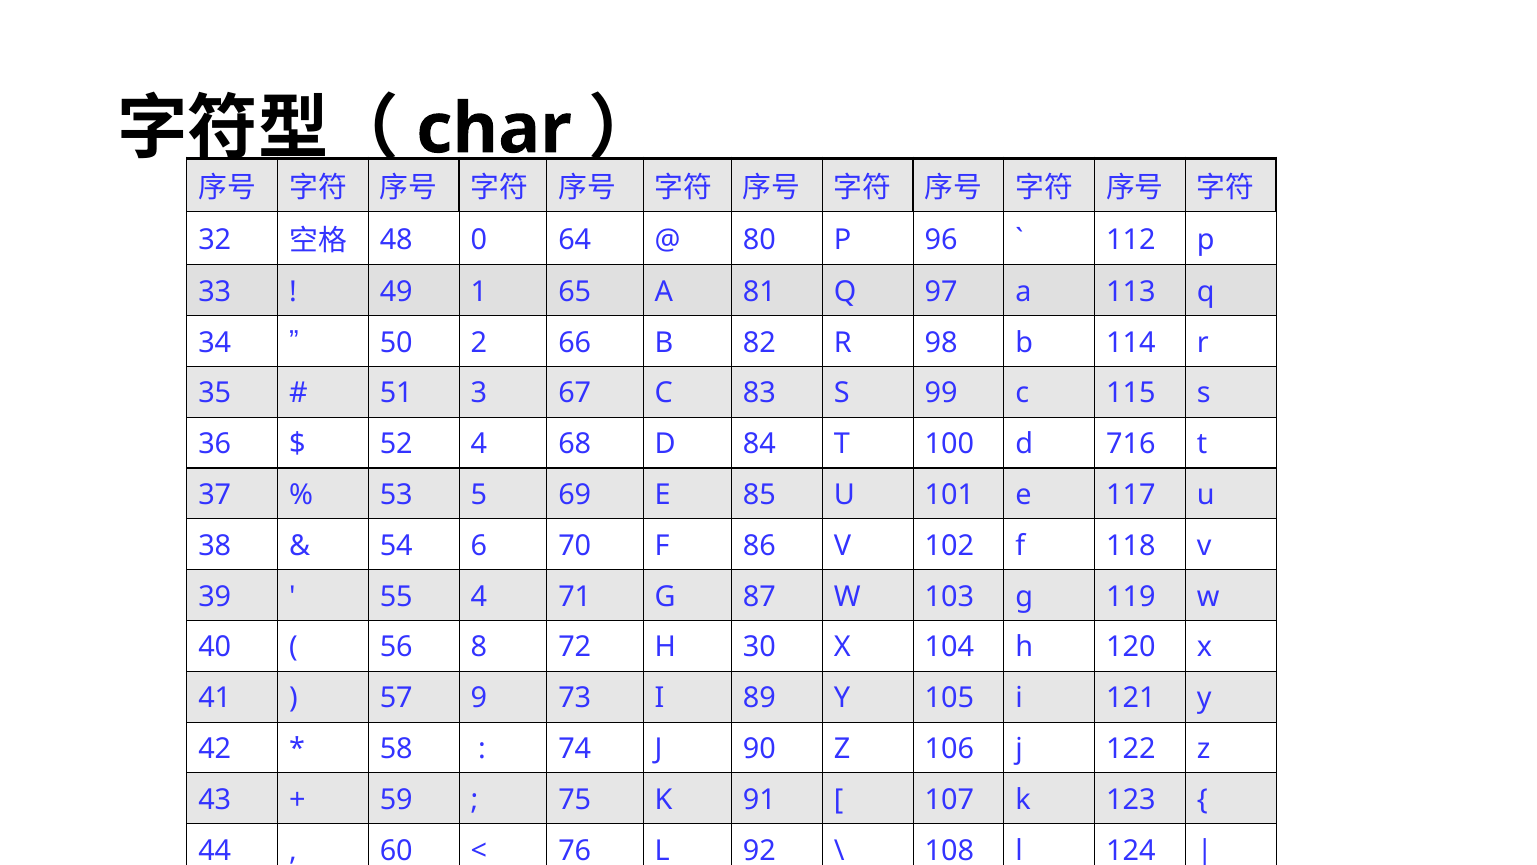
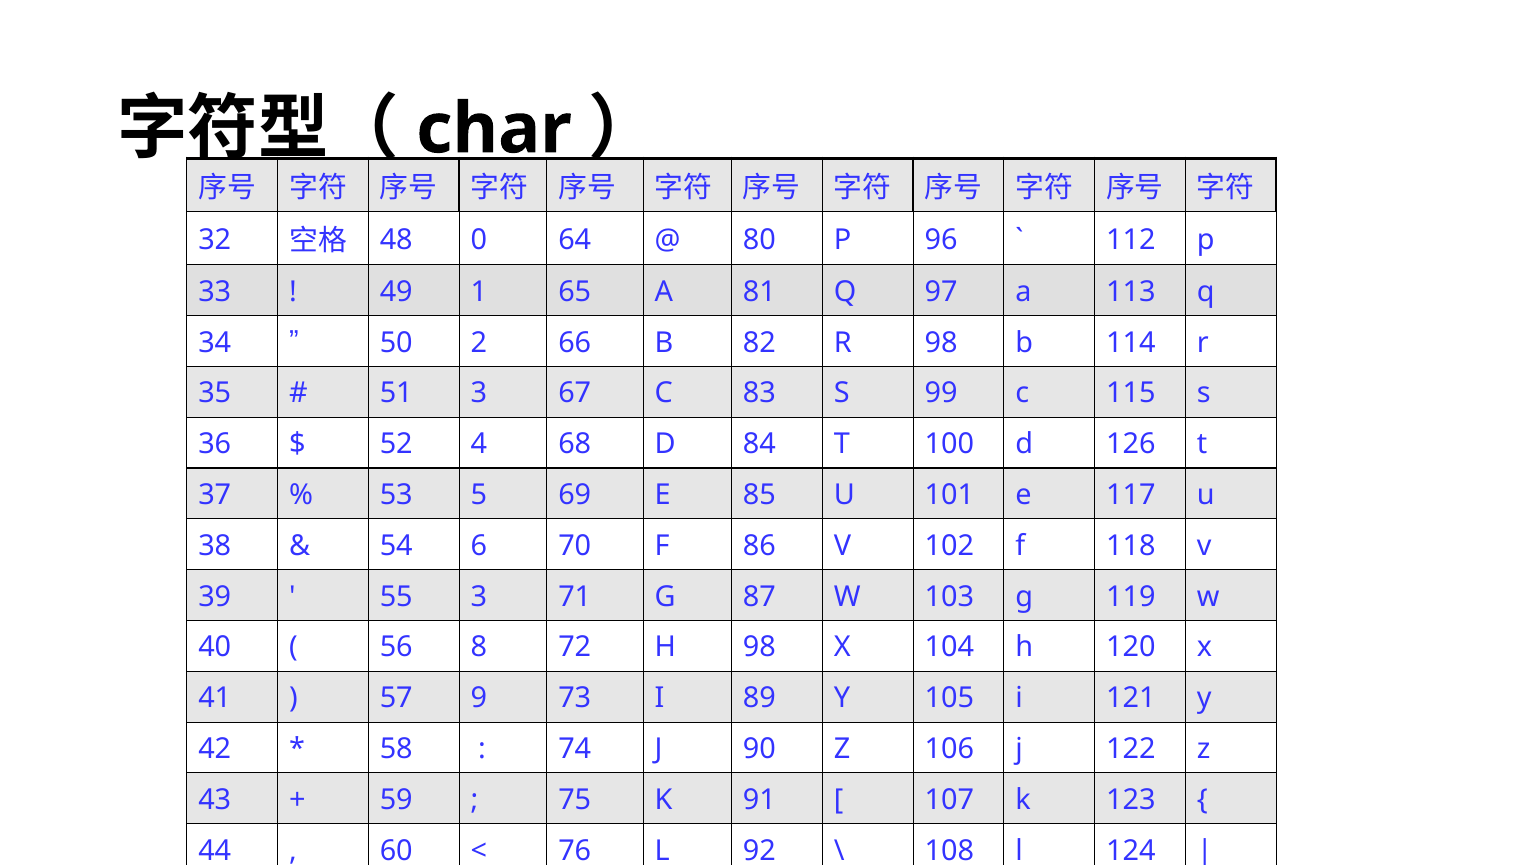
d 716: 716 -> 126
55 4: 4 -> 3
H 30: 30 -> 98
